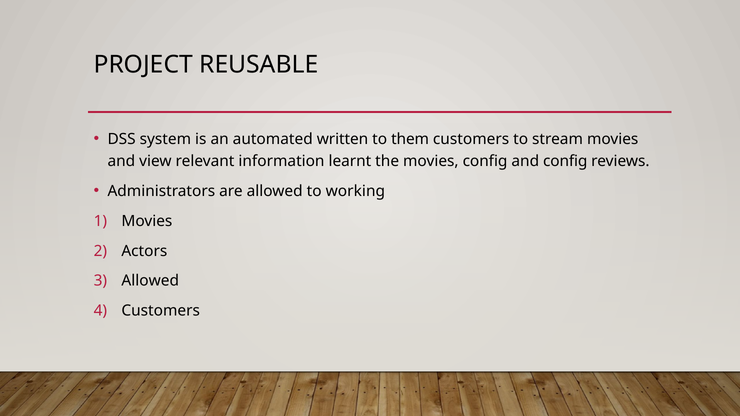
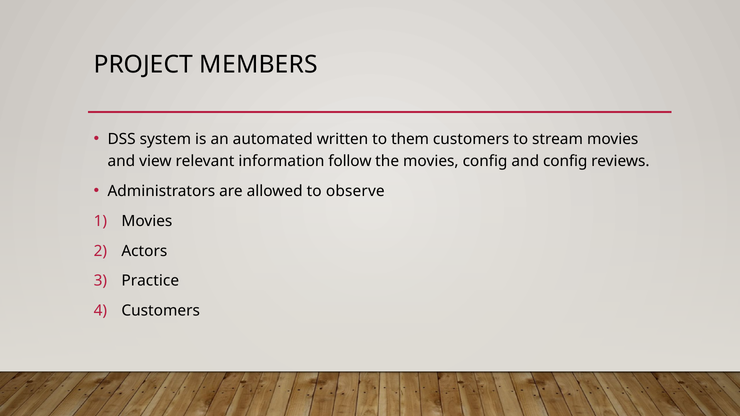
REUSABLE: REUSABLE -> MEMBERS
learnt: learnt -> follow
working: working -> observe
Allowed at (150, 281): Allowed -> Practice
